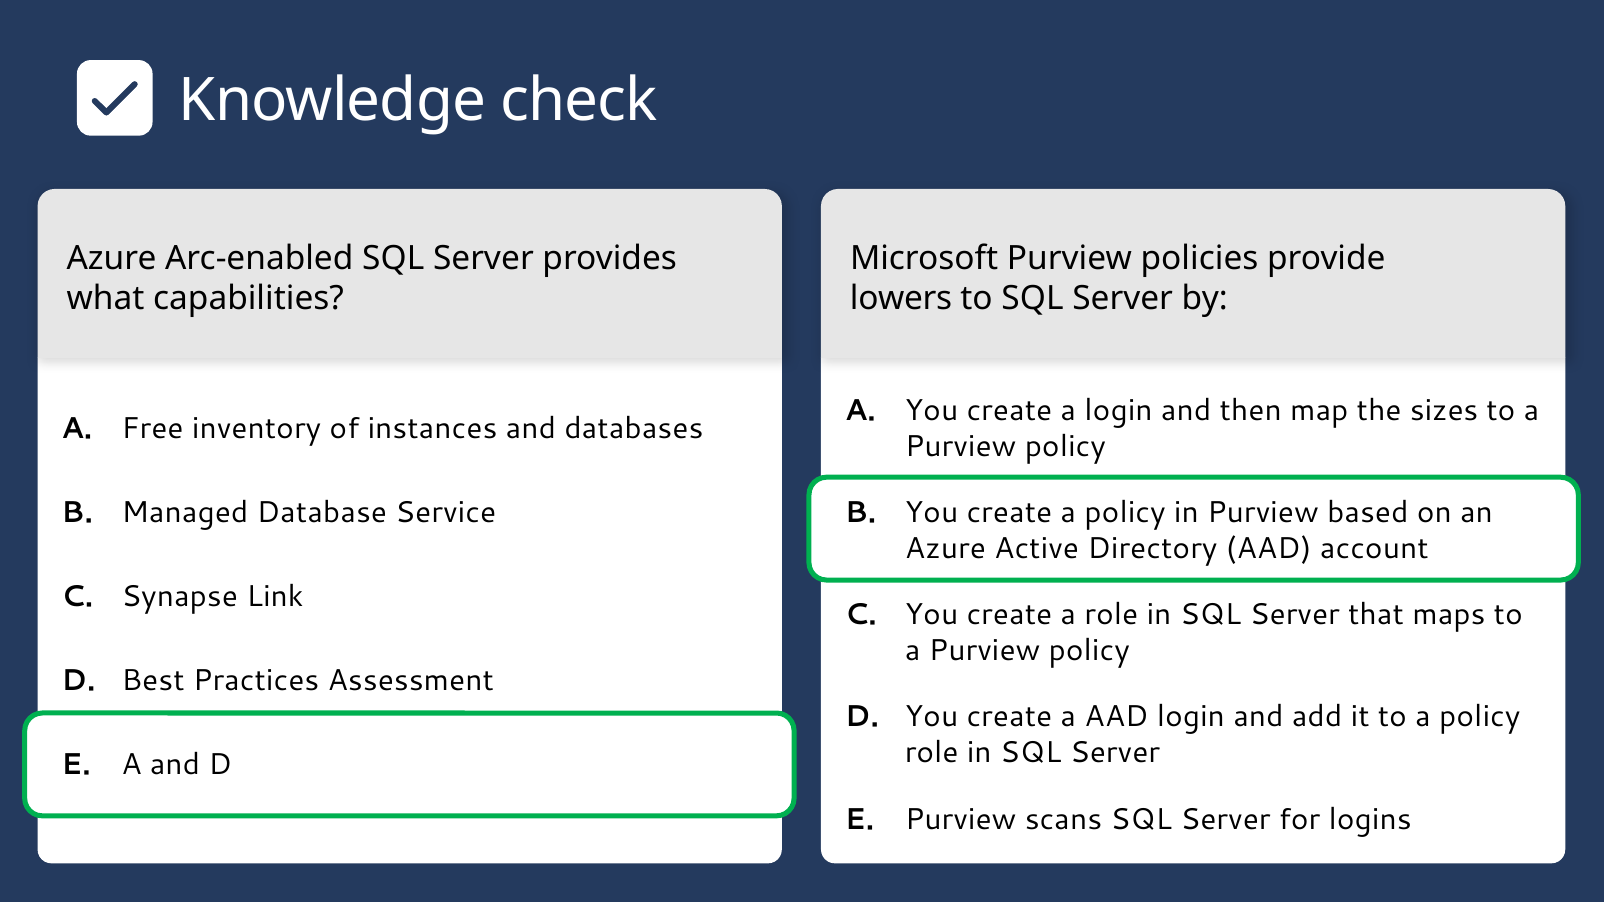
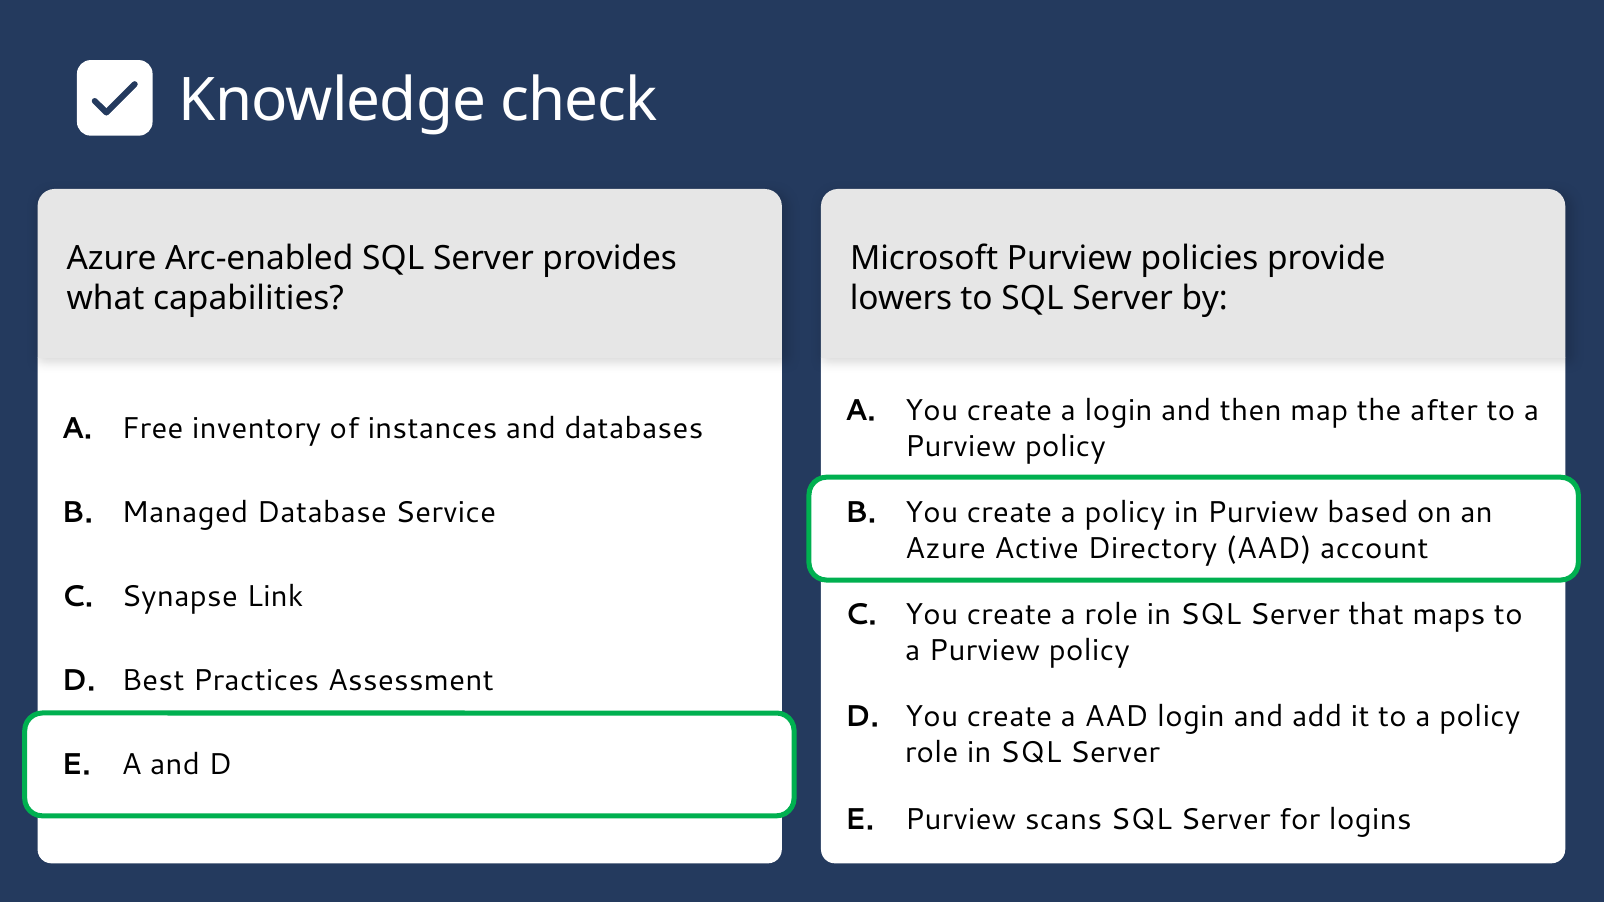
sizes: sizes -> after
